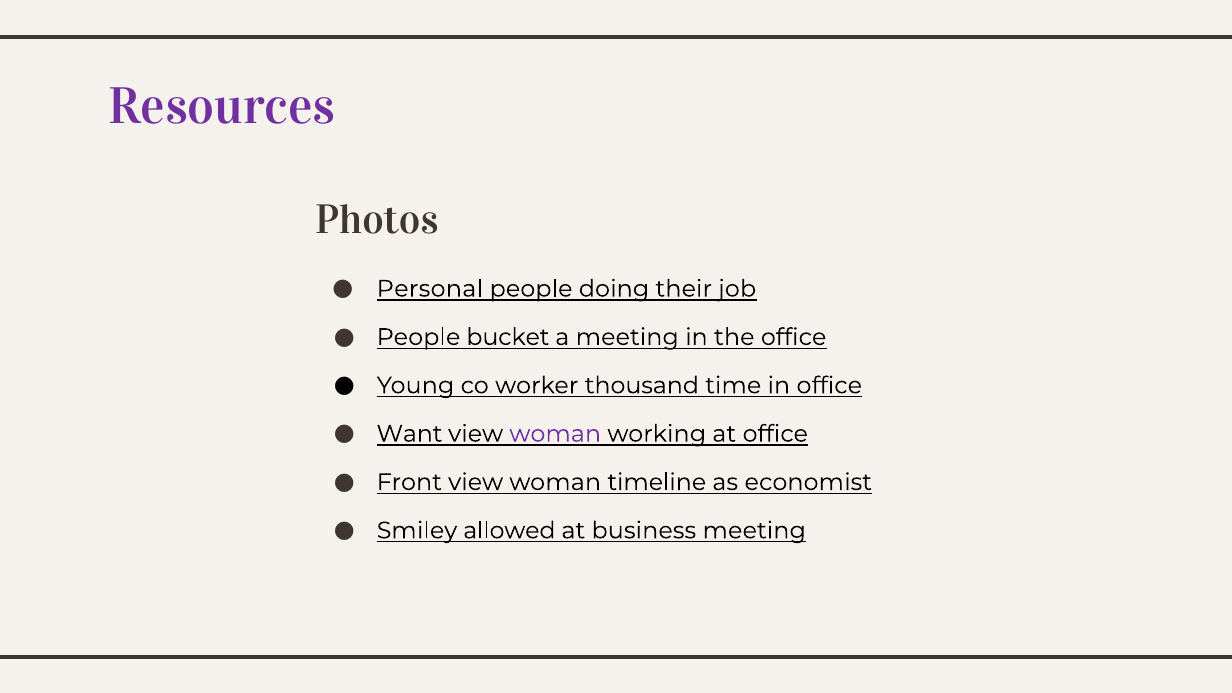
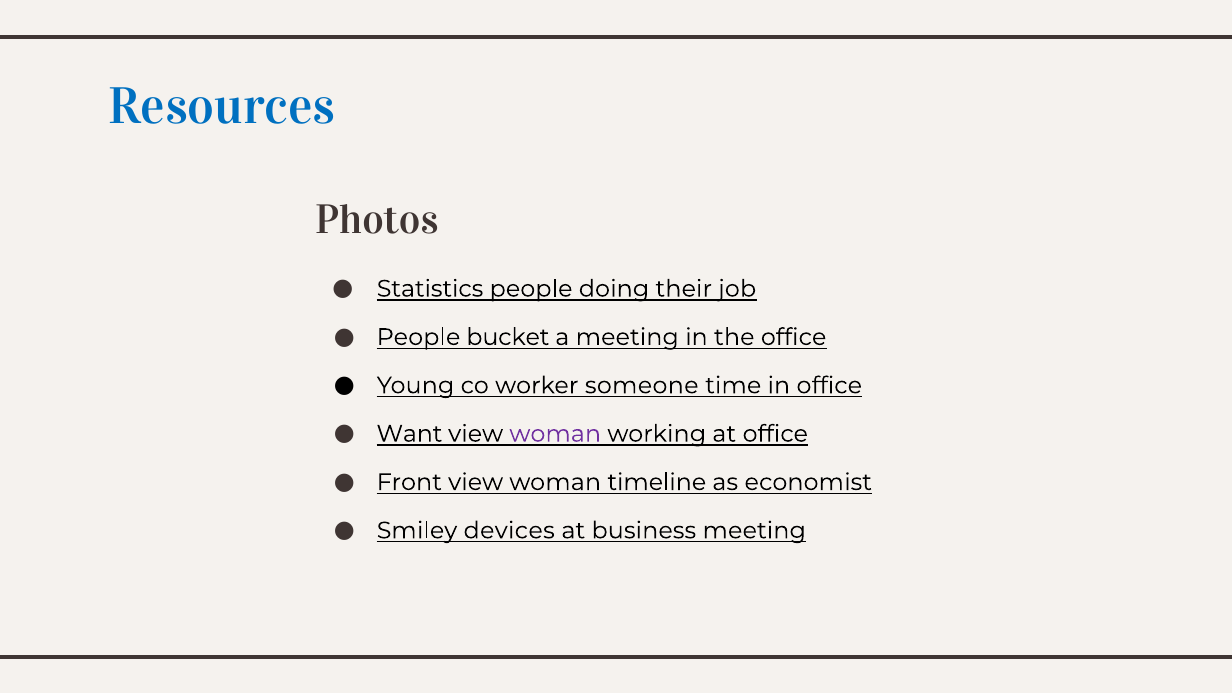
Resources colour: purple -> blue
Personal: Personal -> Statistics
thousand: thousand -> someone
allowed: allowed -> devices
